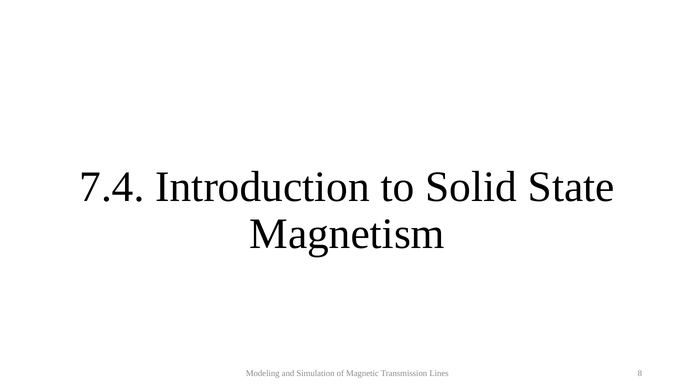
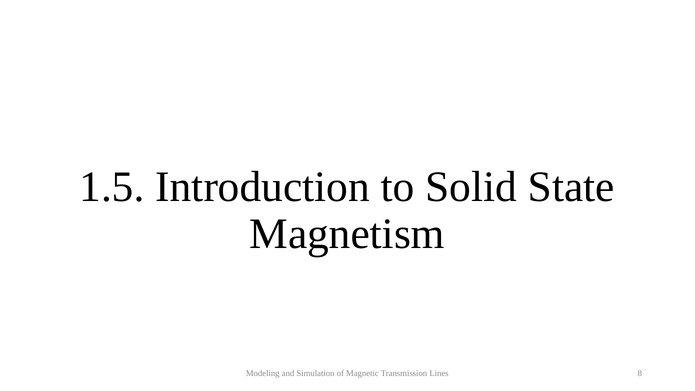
7.4: 7.4 -> 1.5
